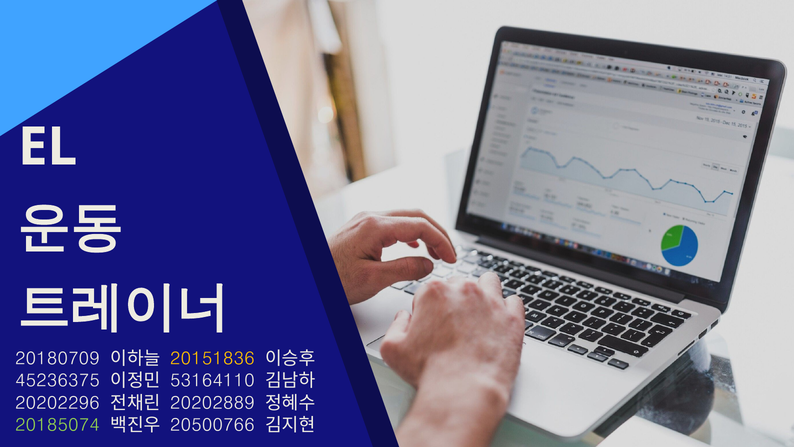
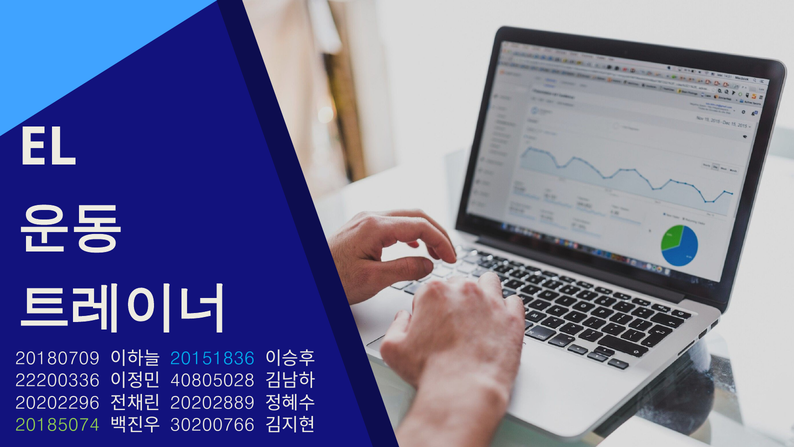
20151836 colour: yellow -> light blue
45236375: 45236375 -> 22200336
53164110: 53164110 -> 40805028
20500766: 20500766 -> 30200766
